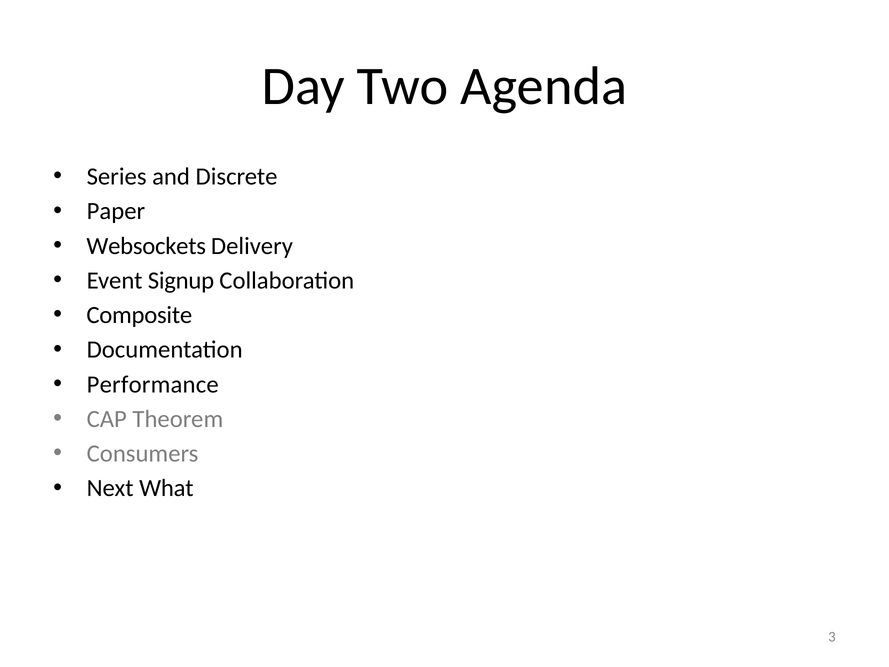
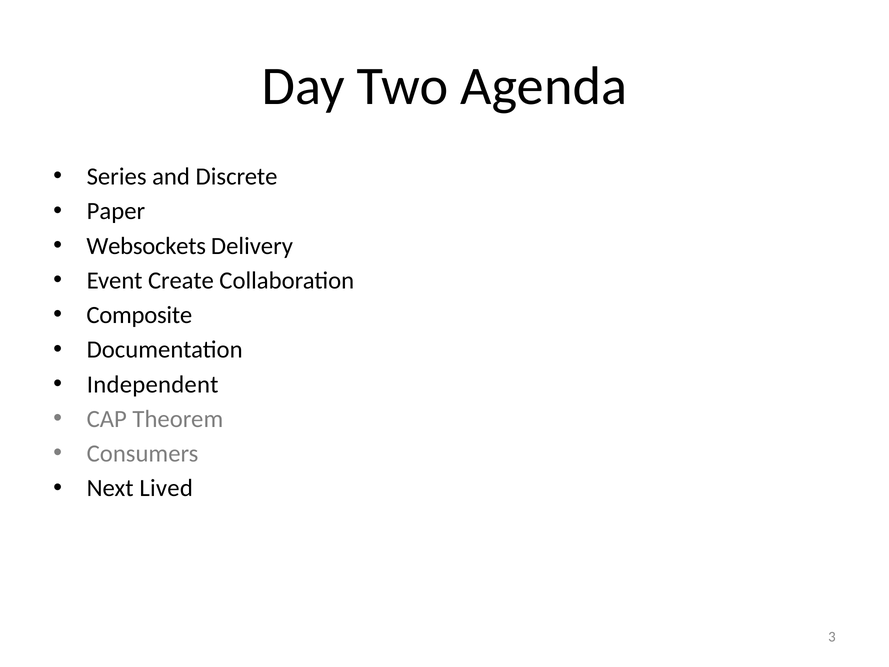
Signup: Signup -> Create
Performance: Performance -> Independent
What: What -> Lived
